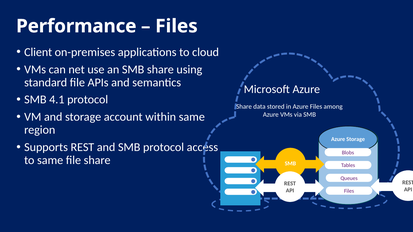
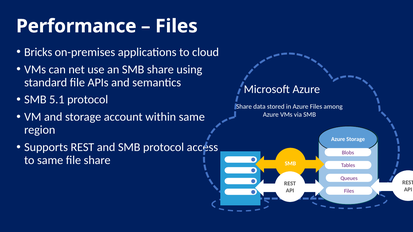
Client: Client -> Bricks
4.1: 4.1 -> 5.1
